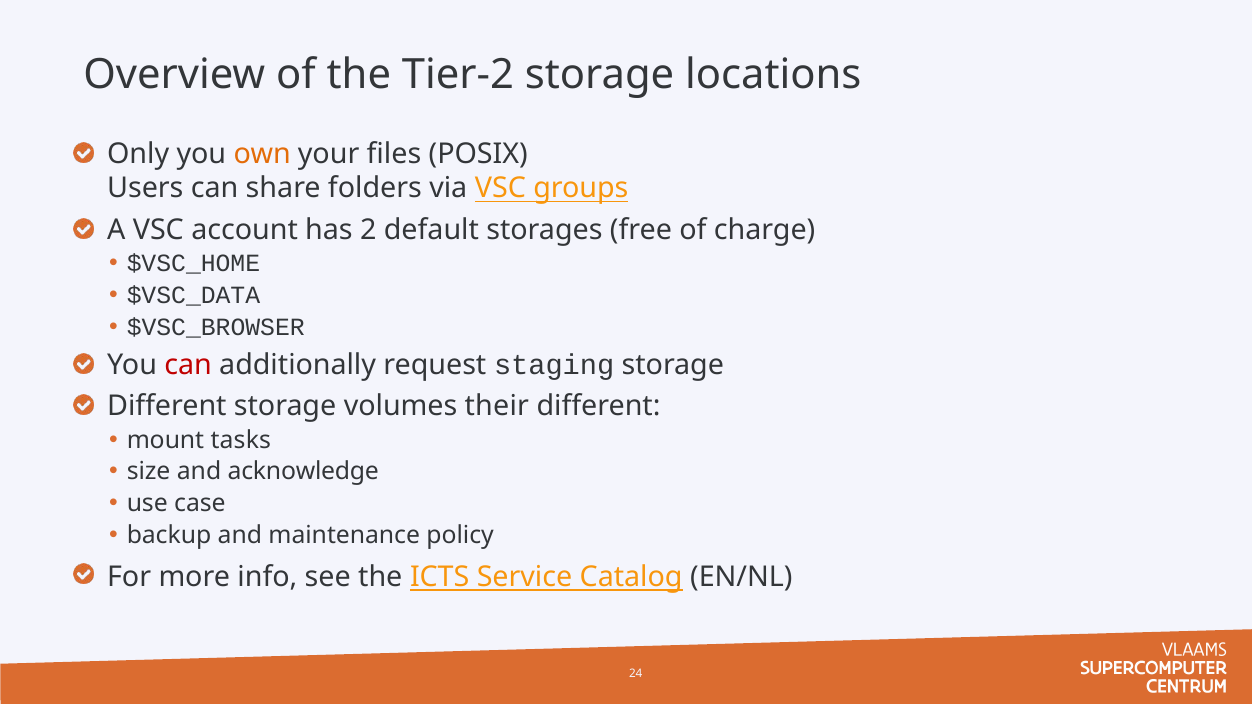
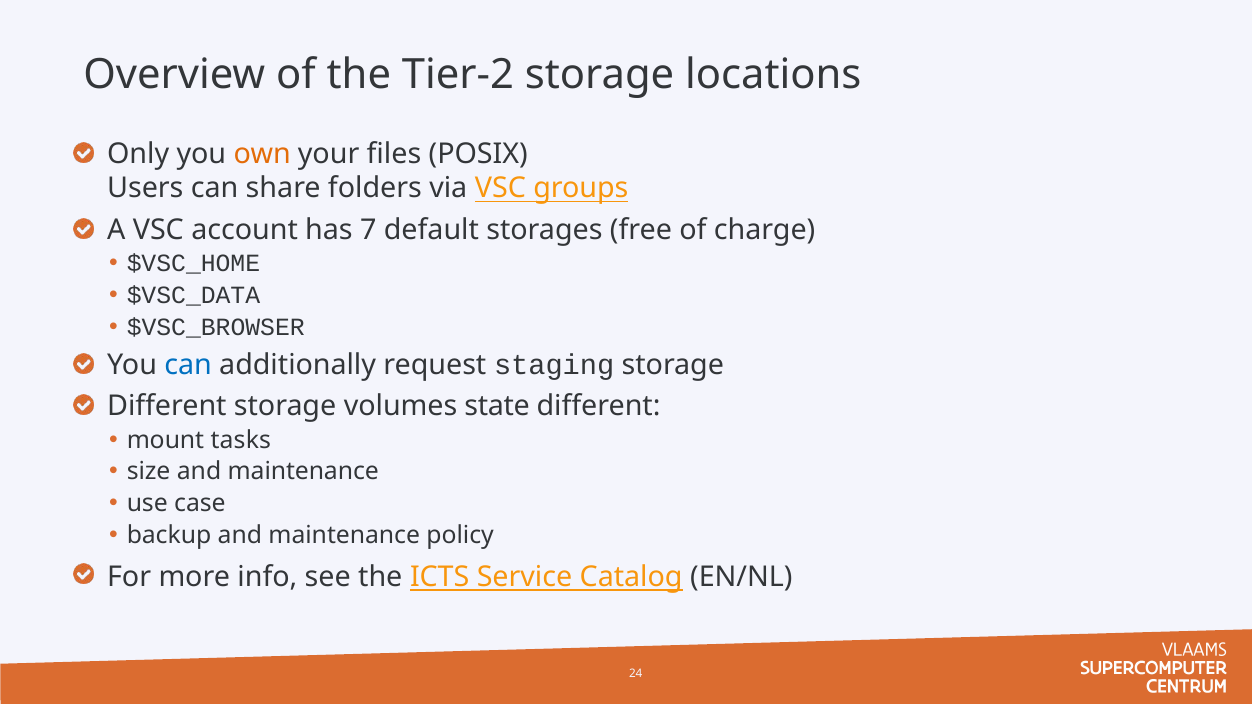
2: 2 -> 7
can at (188, 366) colour: red -> blue
their: their -> state
size and acknowledge: acknowledge -> maintenance
